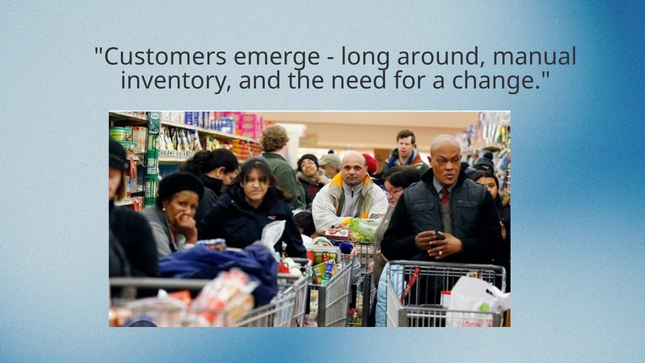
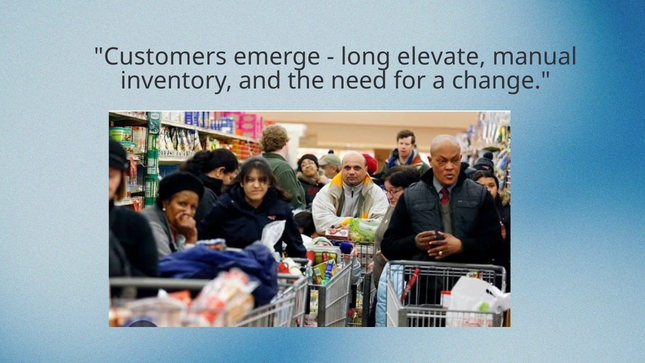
around: around -> elevate
